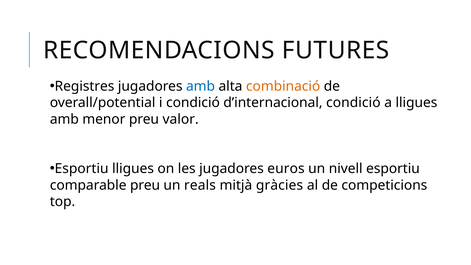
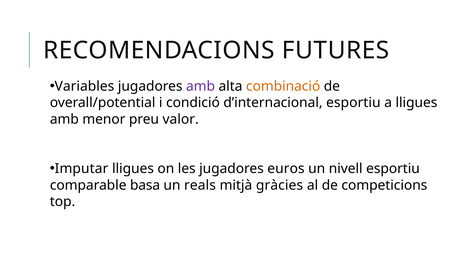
Registres: Registres -> Variables
amb at (201, 86) colour: blue -> purple
d’internacional condició: condició -> esportiu
Esportiu at (82, 169): Esportiu -> Imputar
comparable preu: preu -> basa
